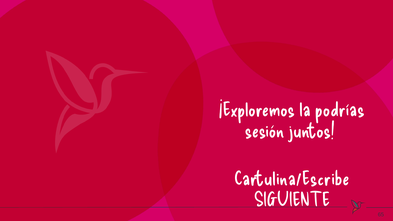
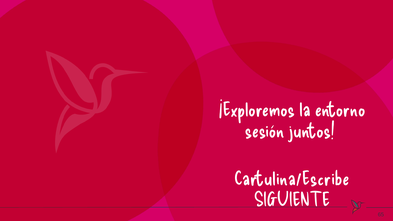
podrías: podrías -> entorno
